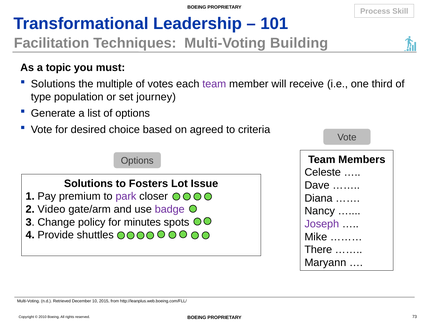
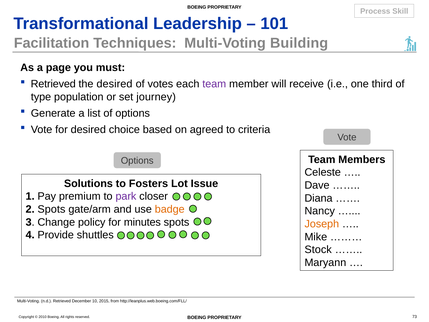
topic: topic -> page
Solutions at (53, 84): Solutions -> Retrieved
the multiple: multiple -> desired
2 Video: Video -> Spots
badge colour: purple -> orange
Joseph colour: purple -> orange
There: There -> Stock
